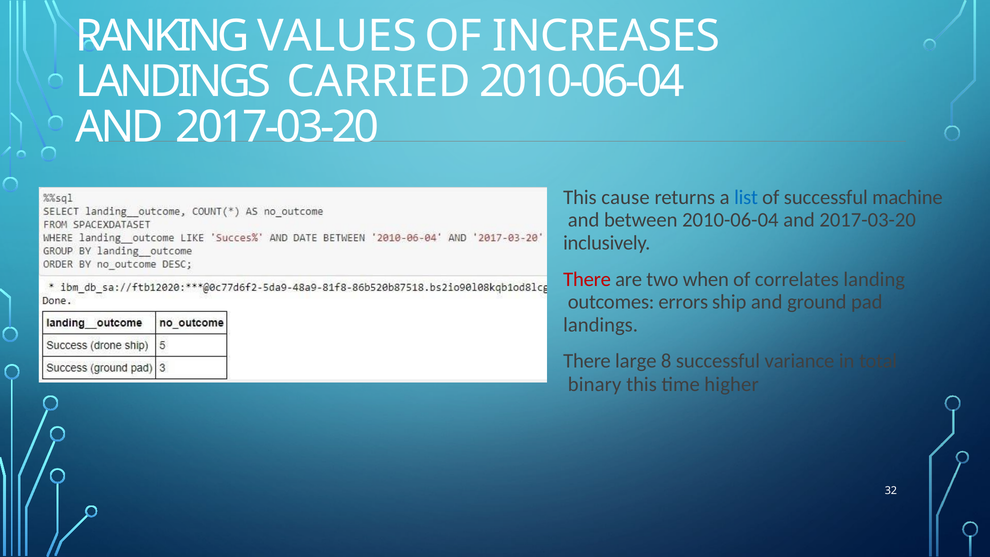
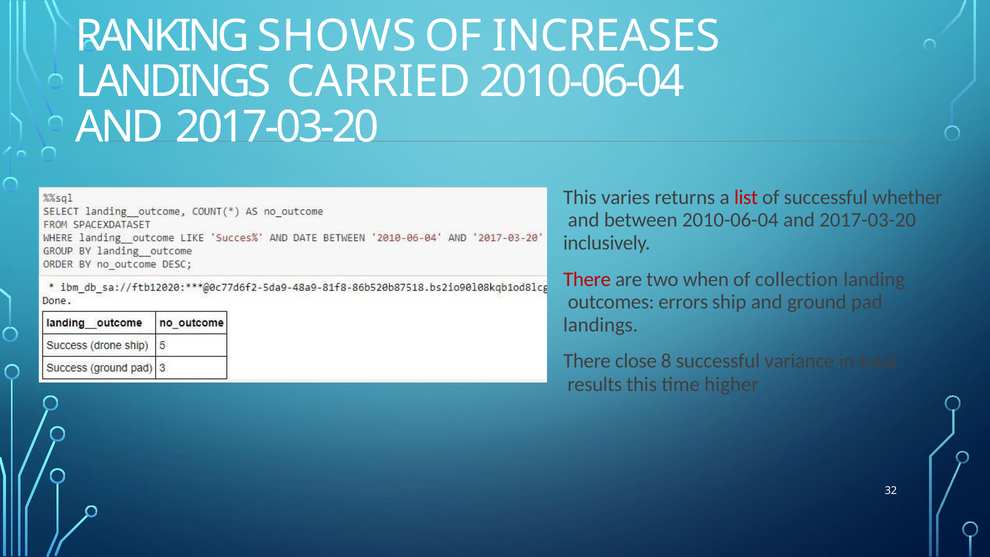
VALUES: VALUES -> SHOWS
cause: cause -> varies
list colour: blue -> red
machine: machine -> whether
correlates: correlates -> collection
large: large -> close
binary: binary -> results
